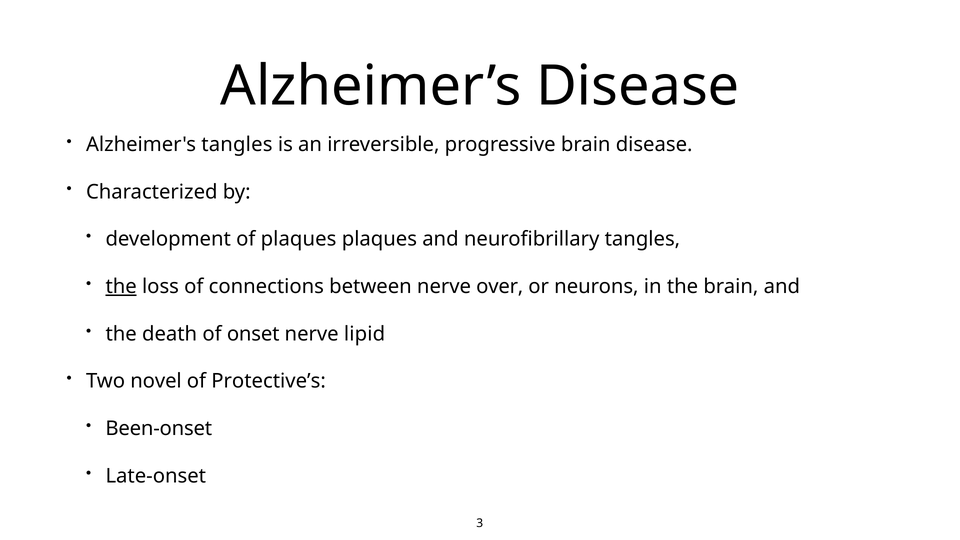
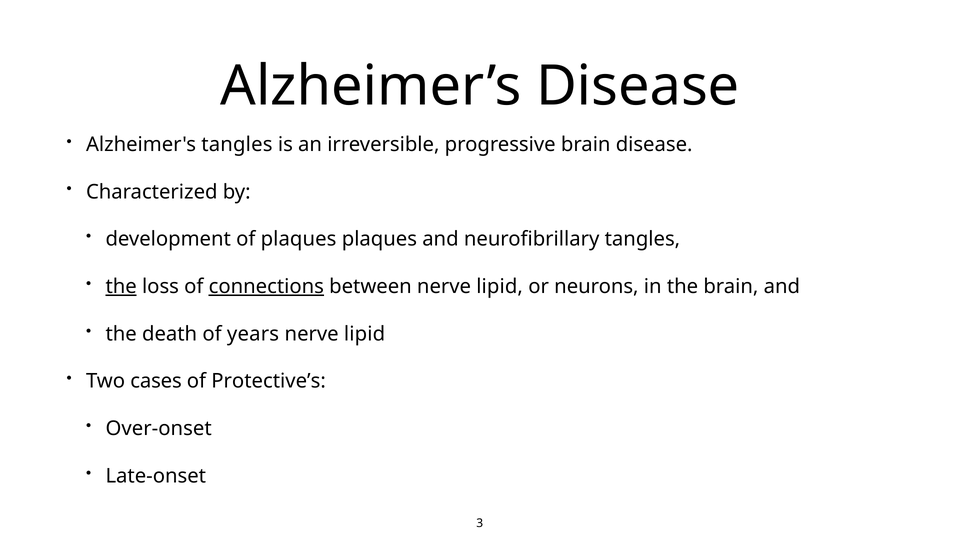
connections underline: none -> present
between nerve over: over -> lipid
onset: onset -> years
novel: novel -> cases
Been-onset: Been-onset -> Over-onset
